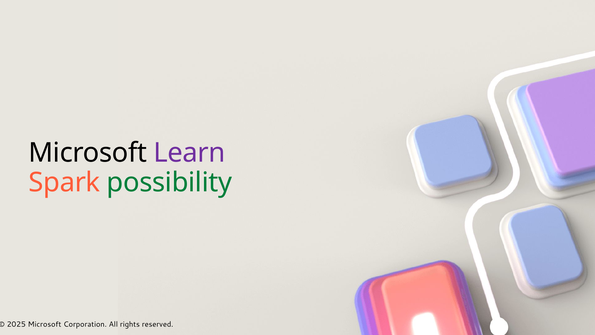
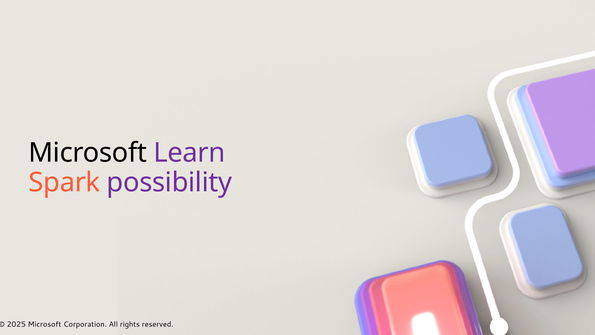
possibility colour: green -> purple
